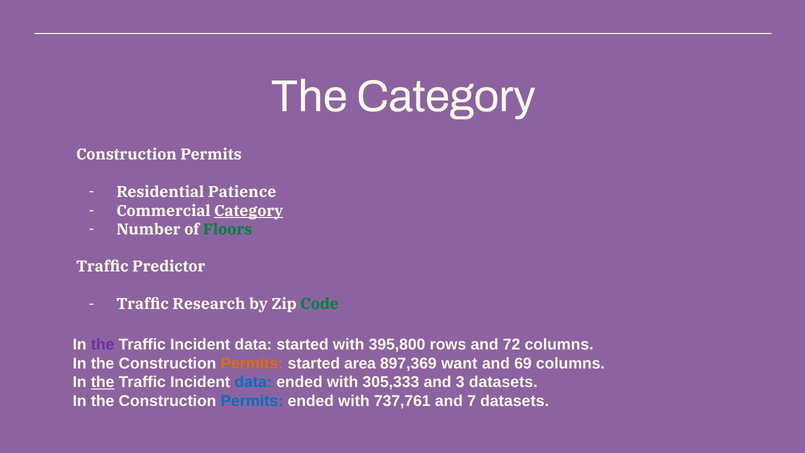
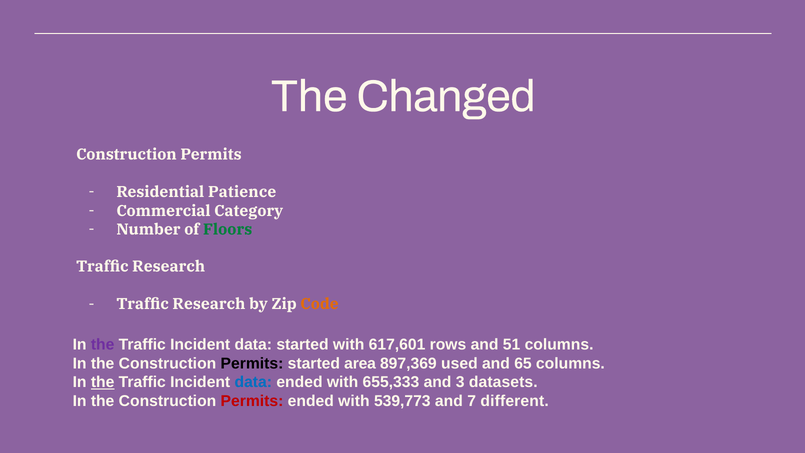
The Category: Category -> Changed
Category at (249, 211) underline: present -> none
Predictor at (169, 267): Predictor -> Research
Code colour: green -> orange
395,800: 395,800 -> 617,601
72: 72 -> 51
Permits at (252, 363) colour: orange -> black
want: want -> used
69: 69 -> 65
305,333: 305,333 -> 655,333
Permits at (252, 401) colour: blue -> red
737,761: 737,761 -> 539,773
7 datasets: datasets -> different
